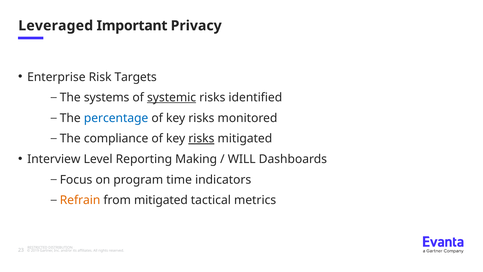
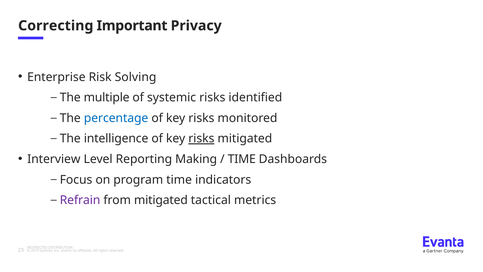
Leveraged: Leveraged -> Correcting
Targets: Targets -> Solving
systems: systems -> multiple
systemic underline: present -> none
compliance: compliance -> intelligence
WILL at (242, 159): WILL -> TIME
Refrain colour: orange -> purple
